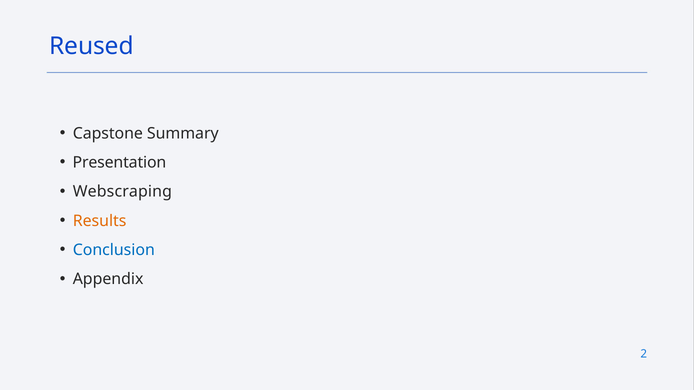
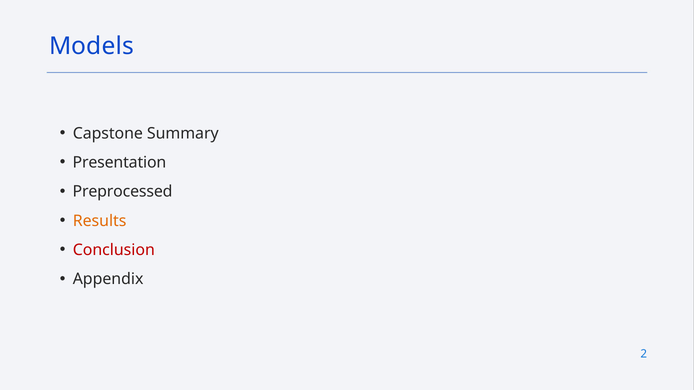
Reused: Reused -> Models
Webscraping: Webscraping -> Preprocessed
Conclusion colour: blue -> red
